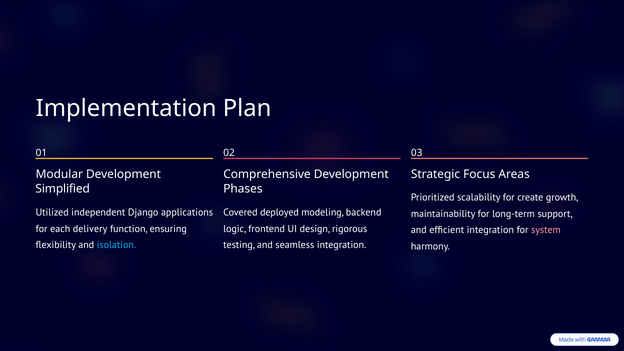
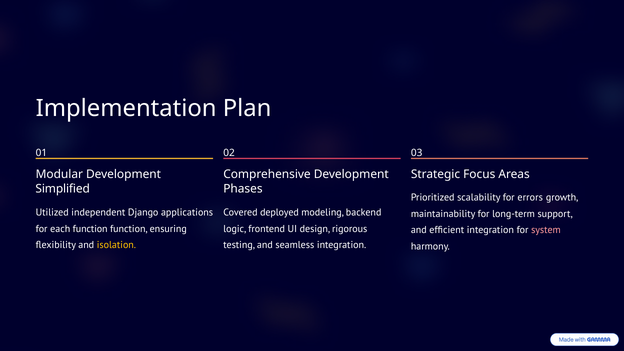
create: create -> errors
each delivery: delivery -> function
isolation colour: light blue -> yellow
